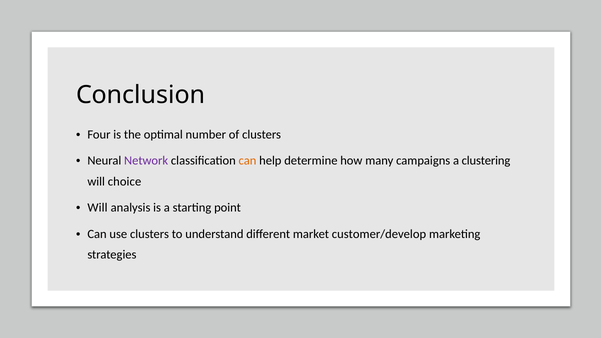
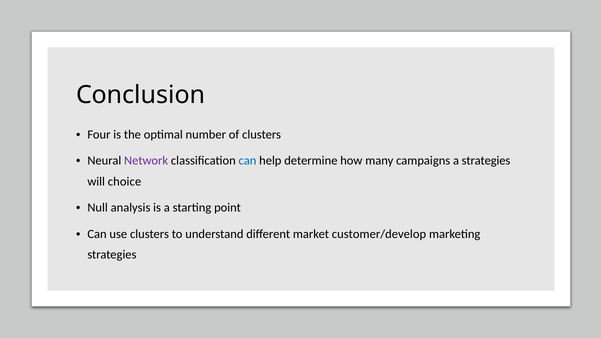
can at (247, 161) colour: orange -> blue
a clustering: clustering -> strategies
Will at (98, 208): Will -> Null
